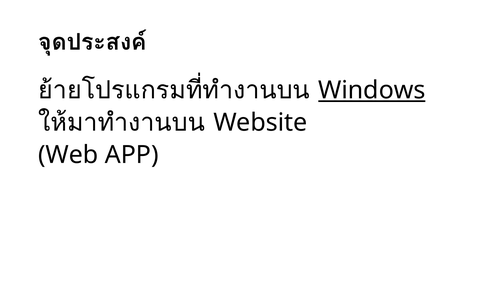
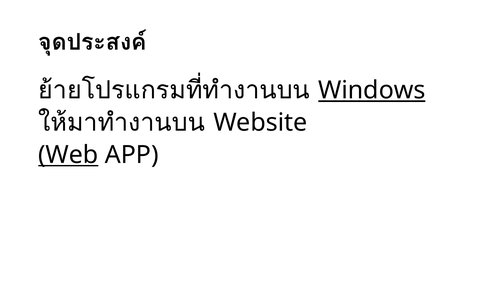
Web underline: none -> present
